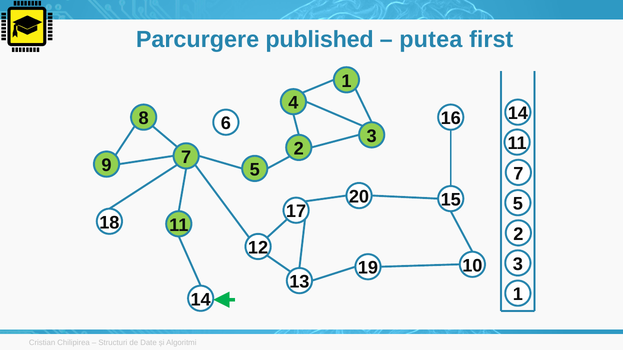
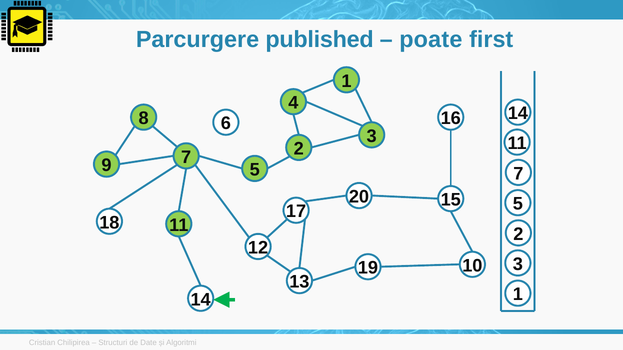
putea: putea -> poate
